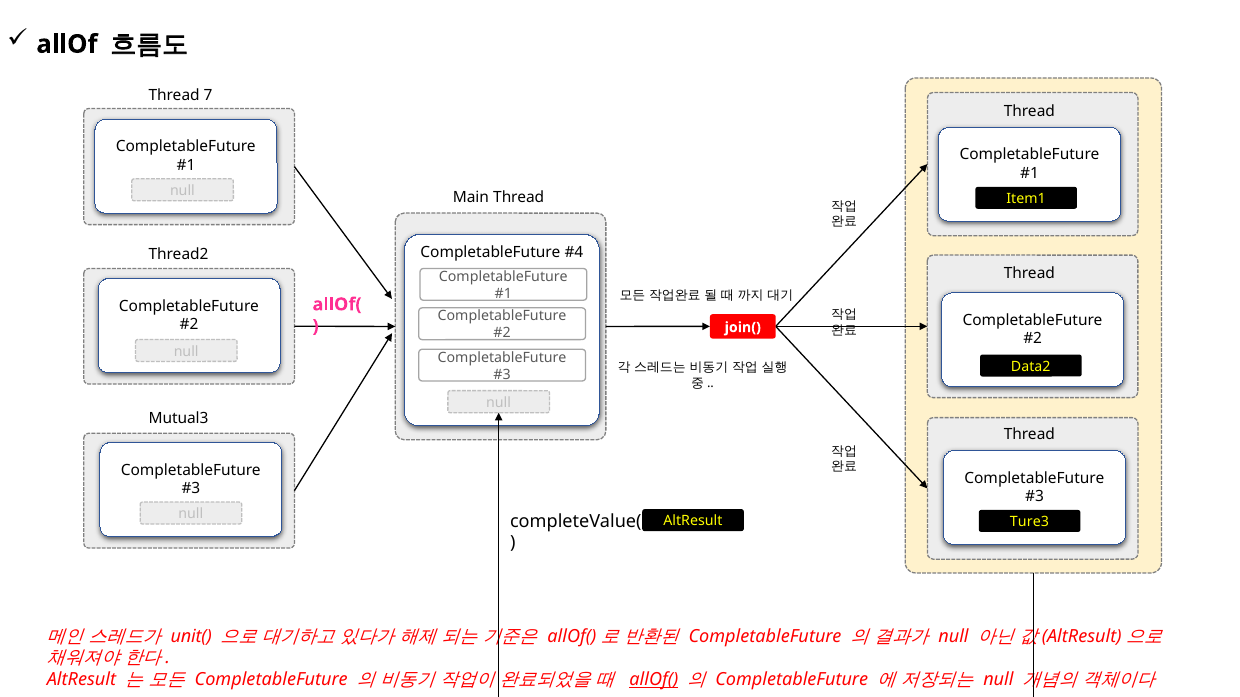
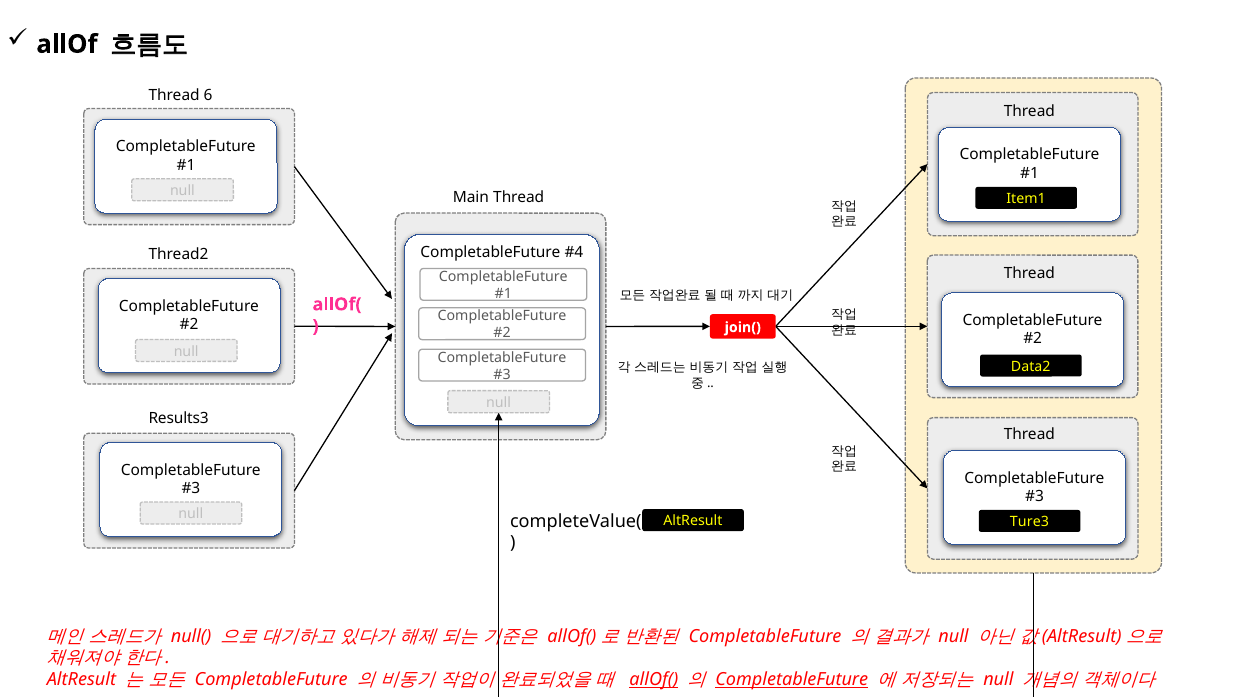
7: 7 -> 6
Mutual3: Mutual3 -> Results3
unit(: unit( -> null(
CompletableFuture at (792, 680) underline: none -> present
